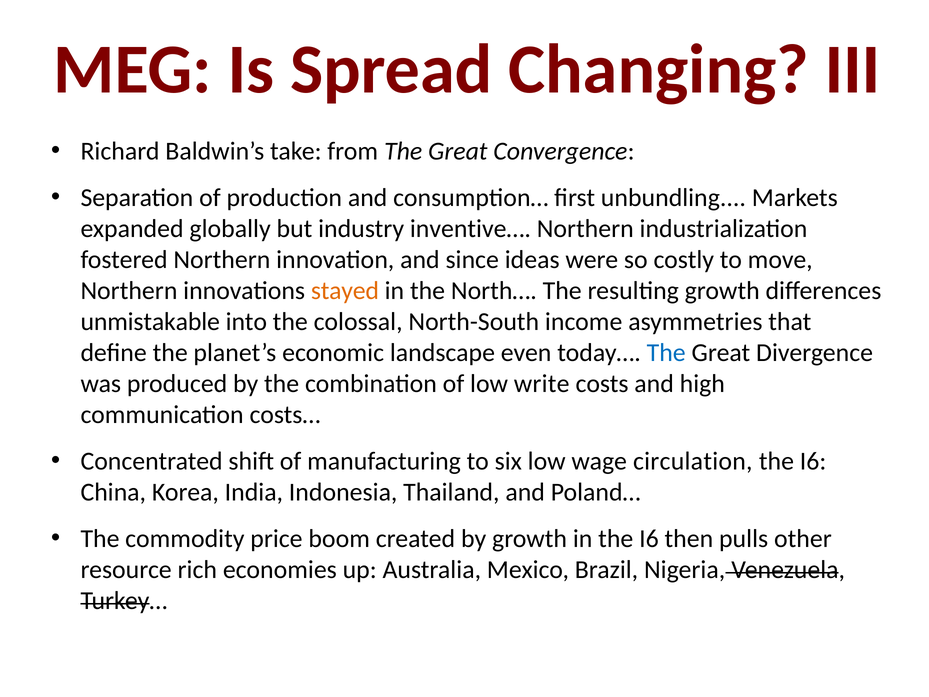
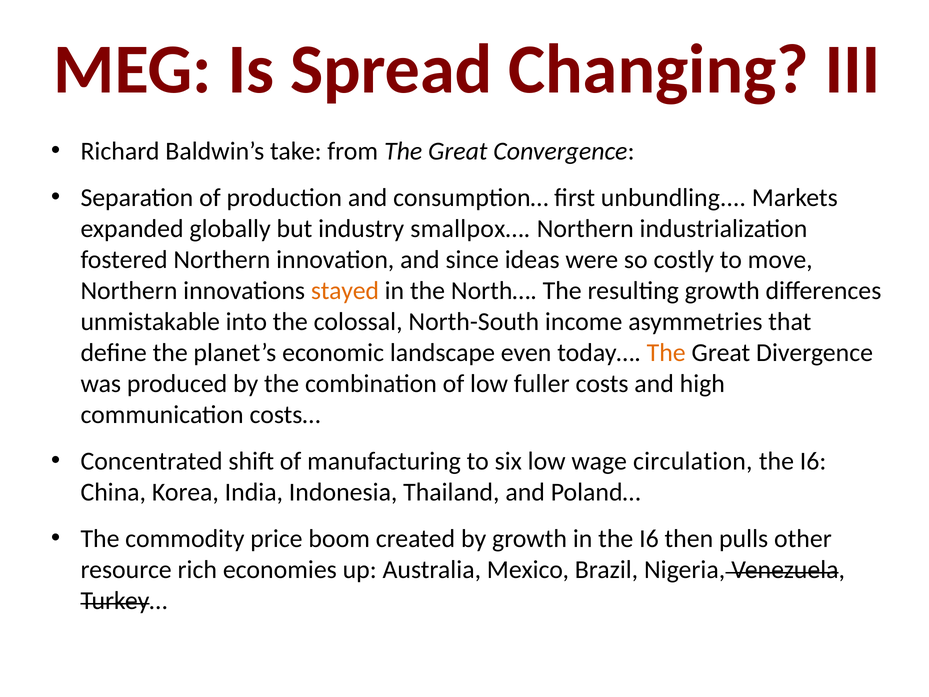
inventive…: inventive… -> smallpox…
The at (666, 353) colour: blue -> orange
write: write -> fuller
